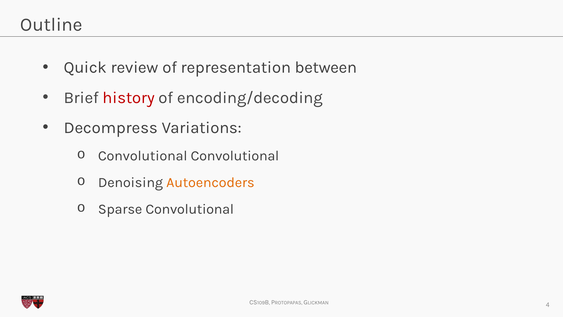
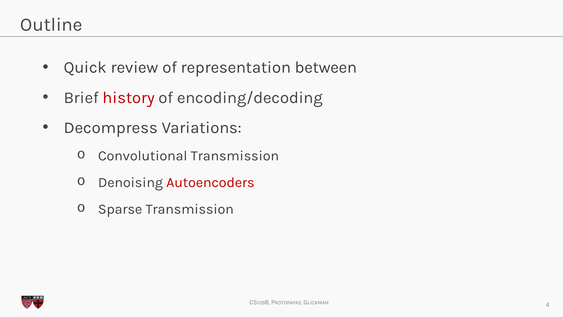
Convolutional Convolutional: Convolutional -> Transmission
Autoencoders colour: orange -> red
Sparse Convolutional: Convolutional -> Transmission
